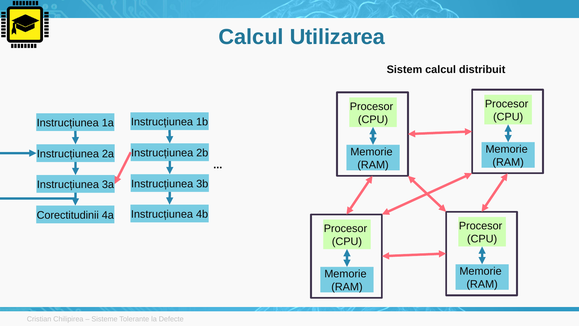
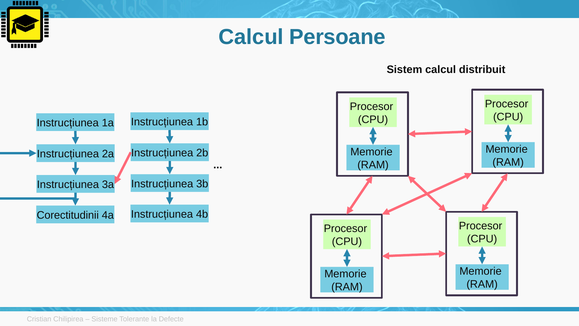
Utilizarea: Utilizarea -> Persoane
